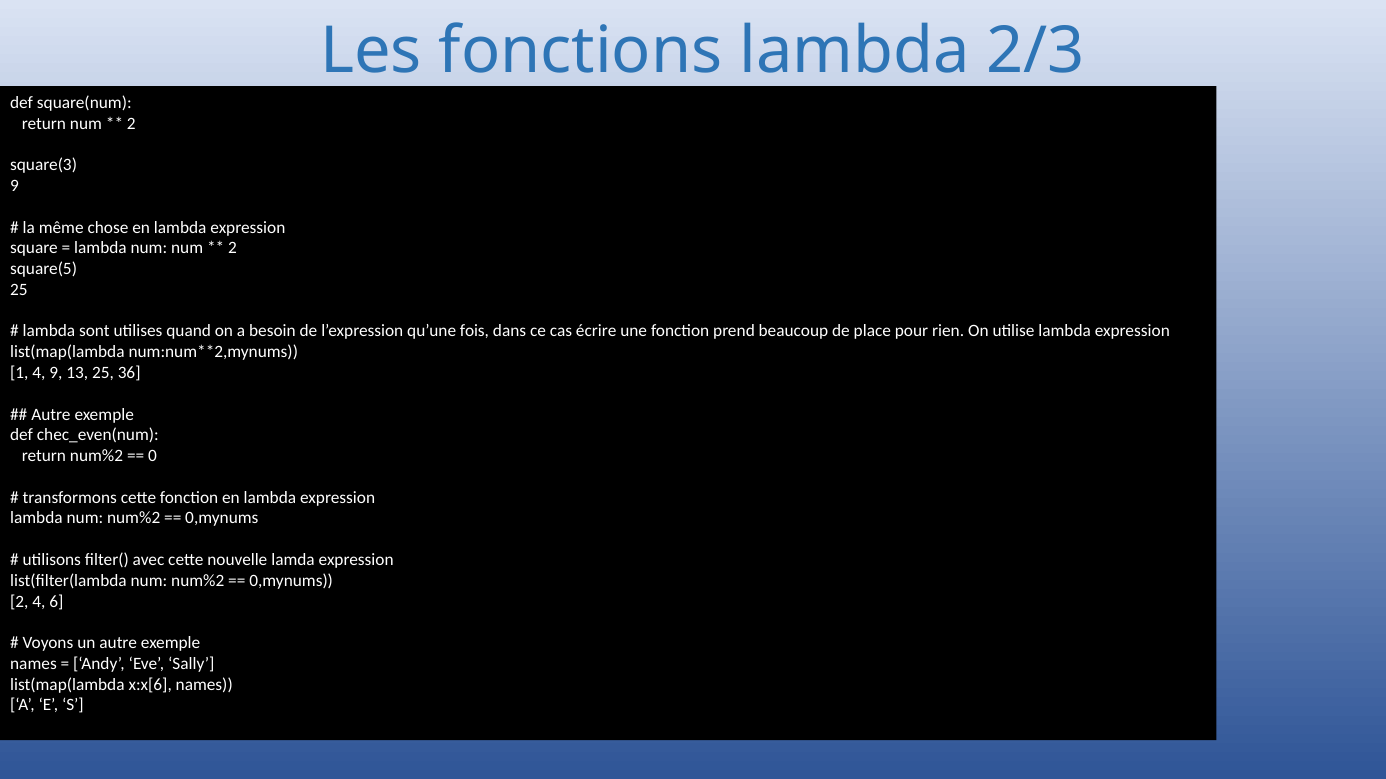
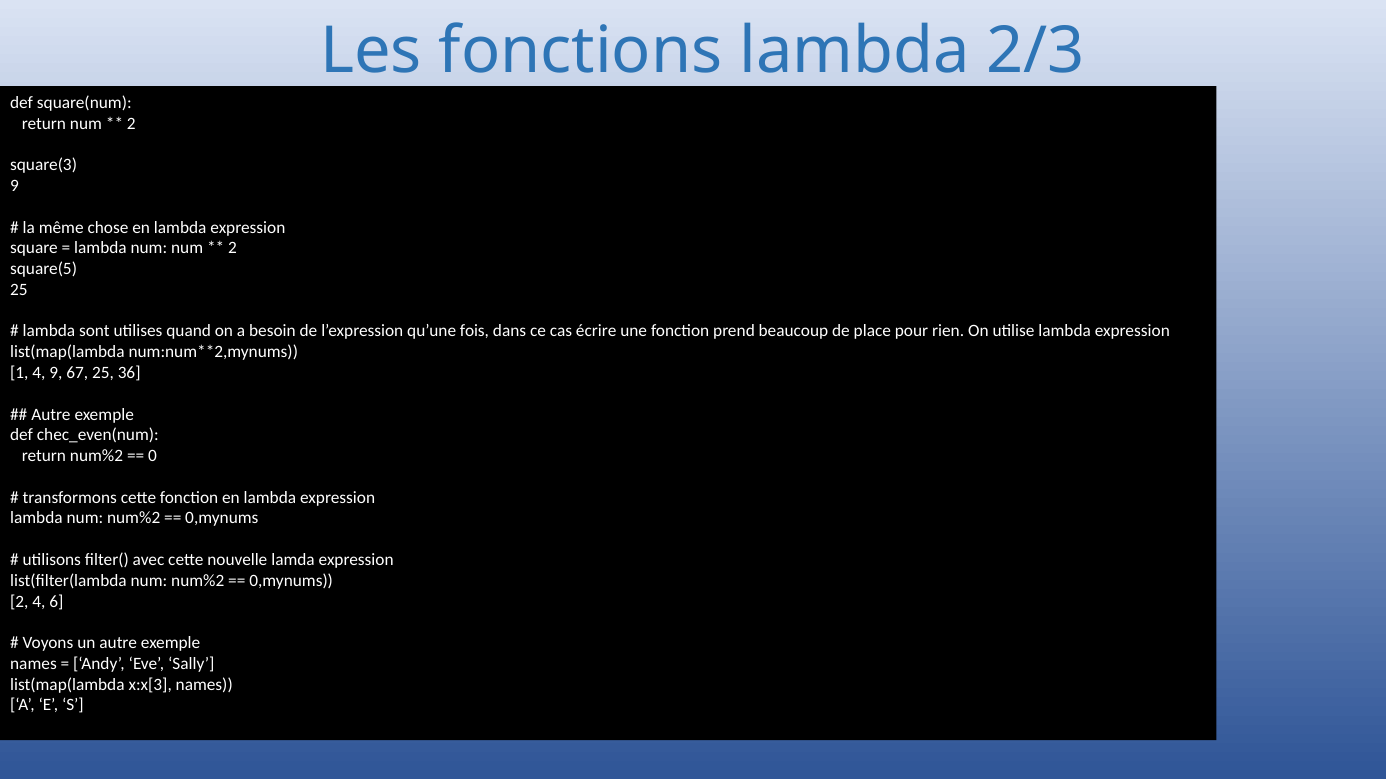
13: 13 -> 67
x:x[6: x:x[6 -> x:x[3
